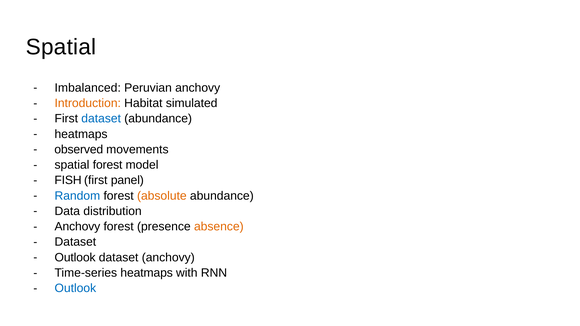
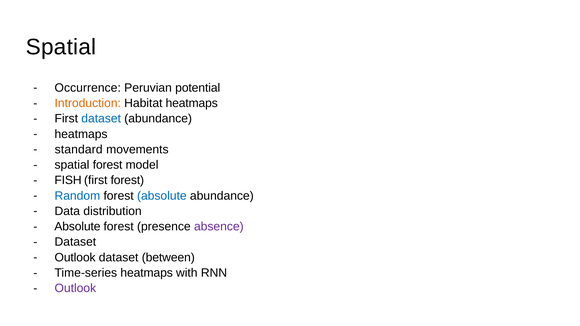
Imbalanced: Imbalanced -> Occurrence
Peruvian anchovy: anchovy -> potential
Habitat simulated: simulated -> heatmaps
observed: observed -> standard
first panel: panel -> forest
absolute at (162, 196) colour: orange -> blue
Anchovy at (77, 227): Anchovy -> Absolute
absence colour: orange -> purple
dataset anchovy: anchovy -> between
Outlook at (75, 289) colour: blue -> purple
